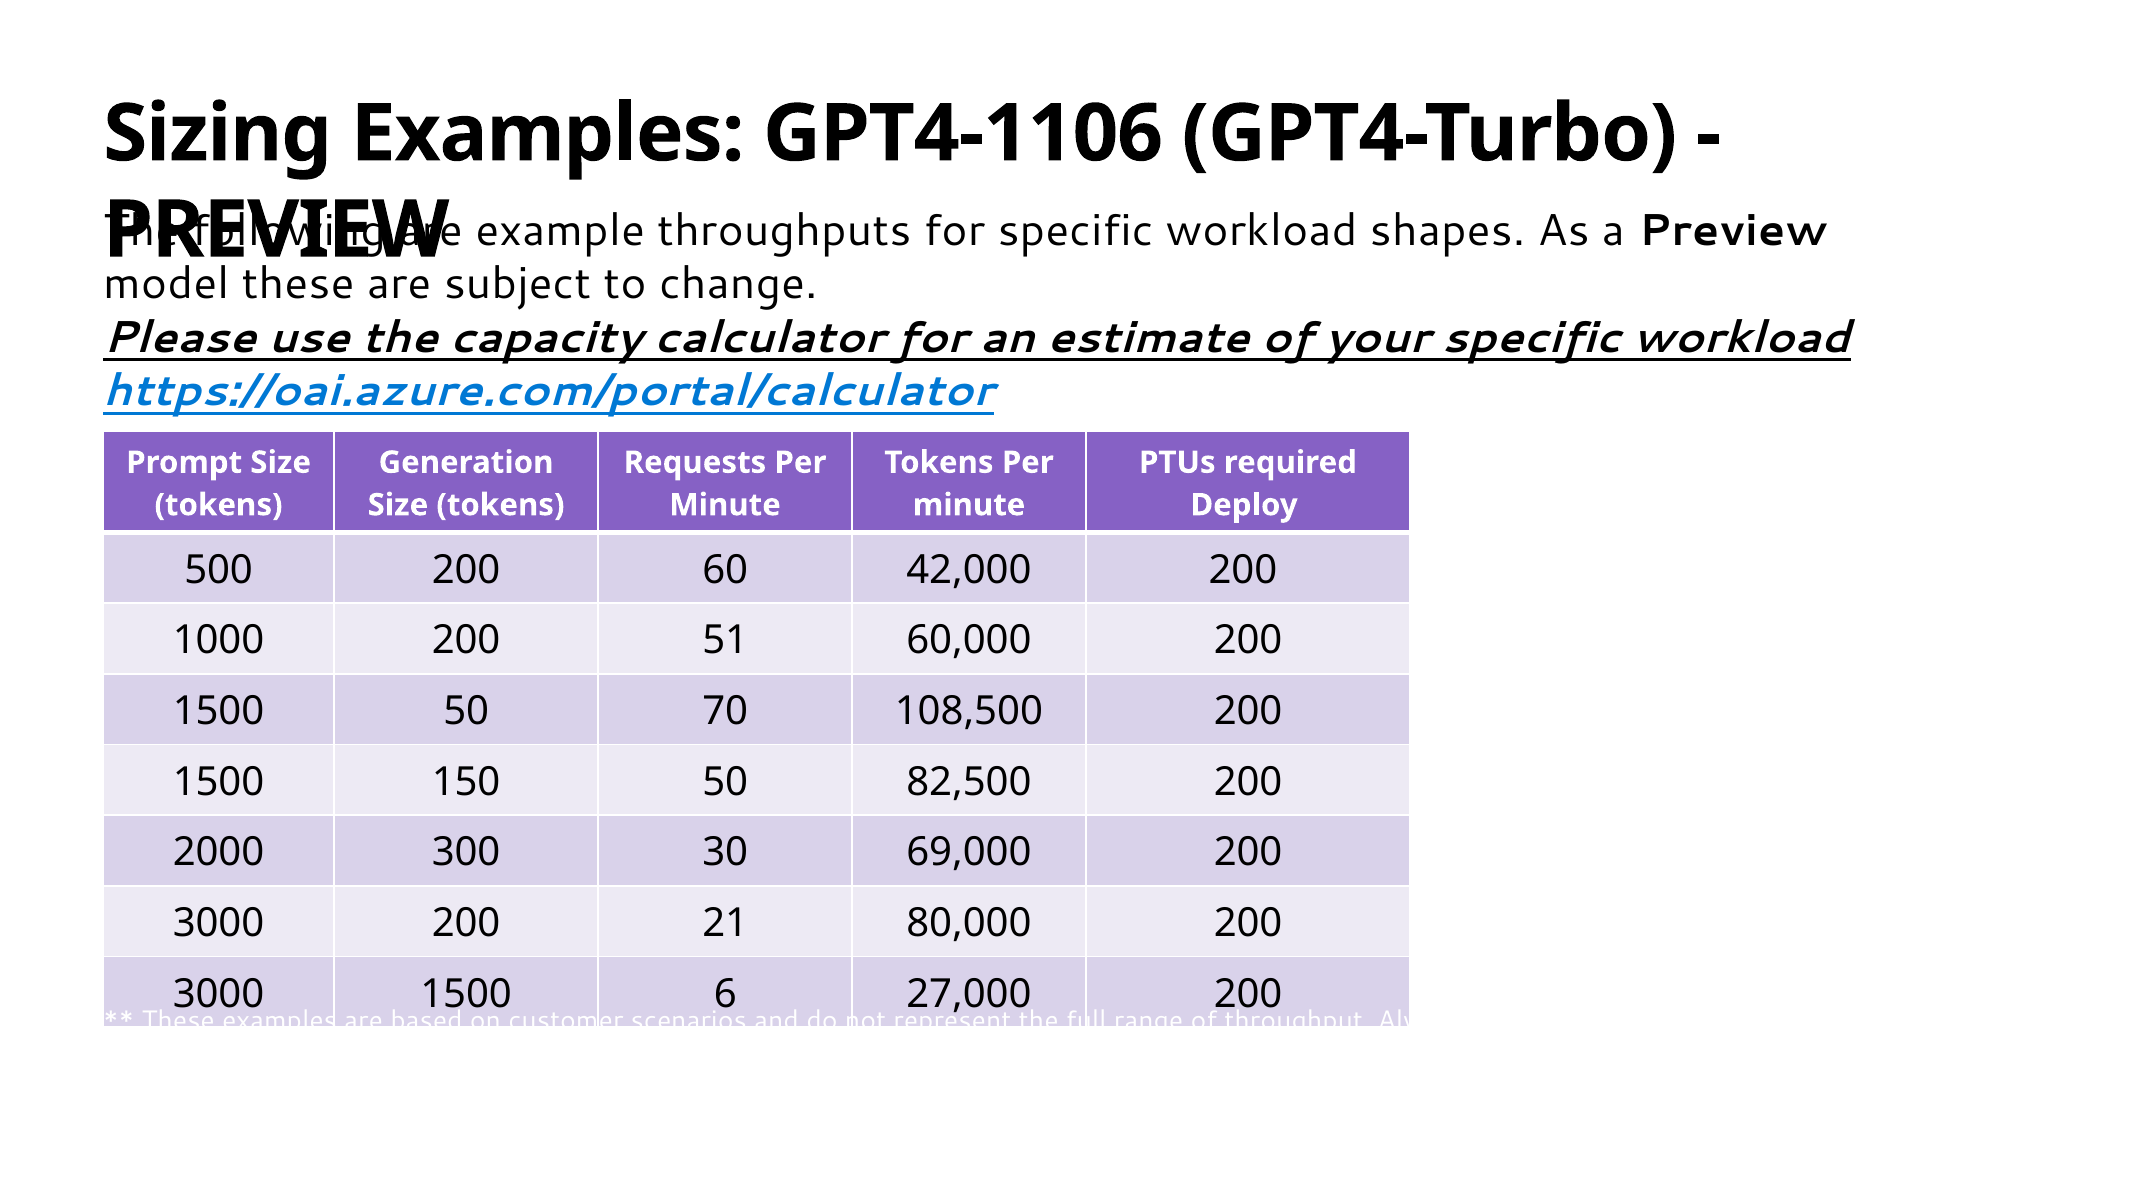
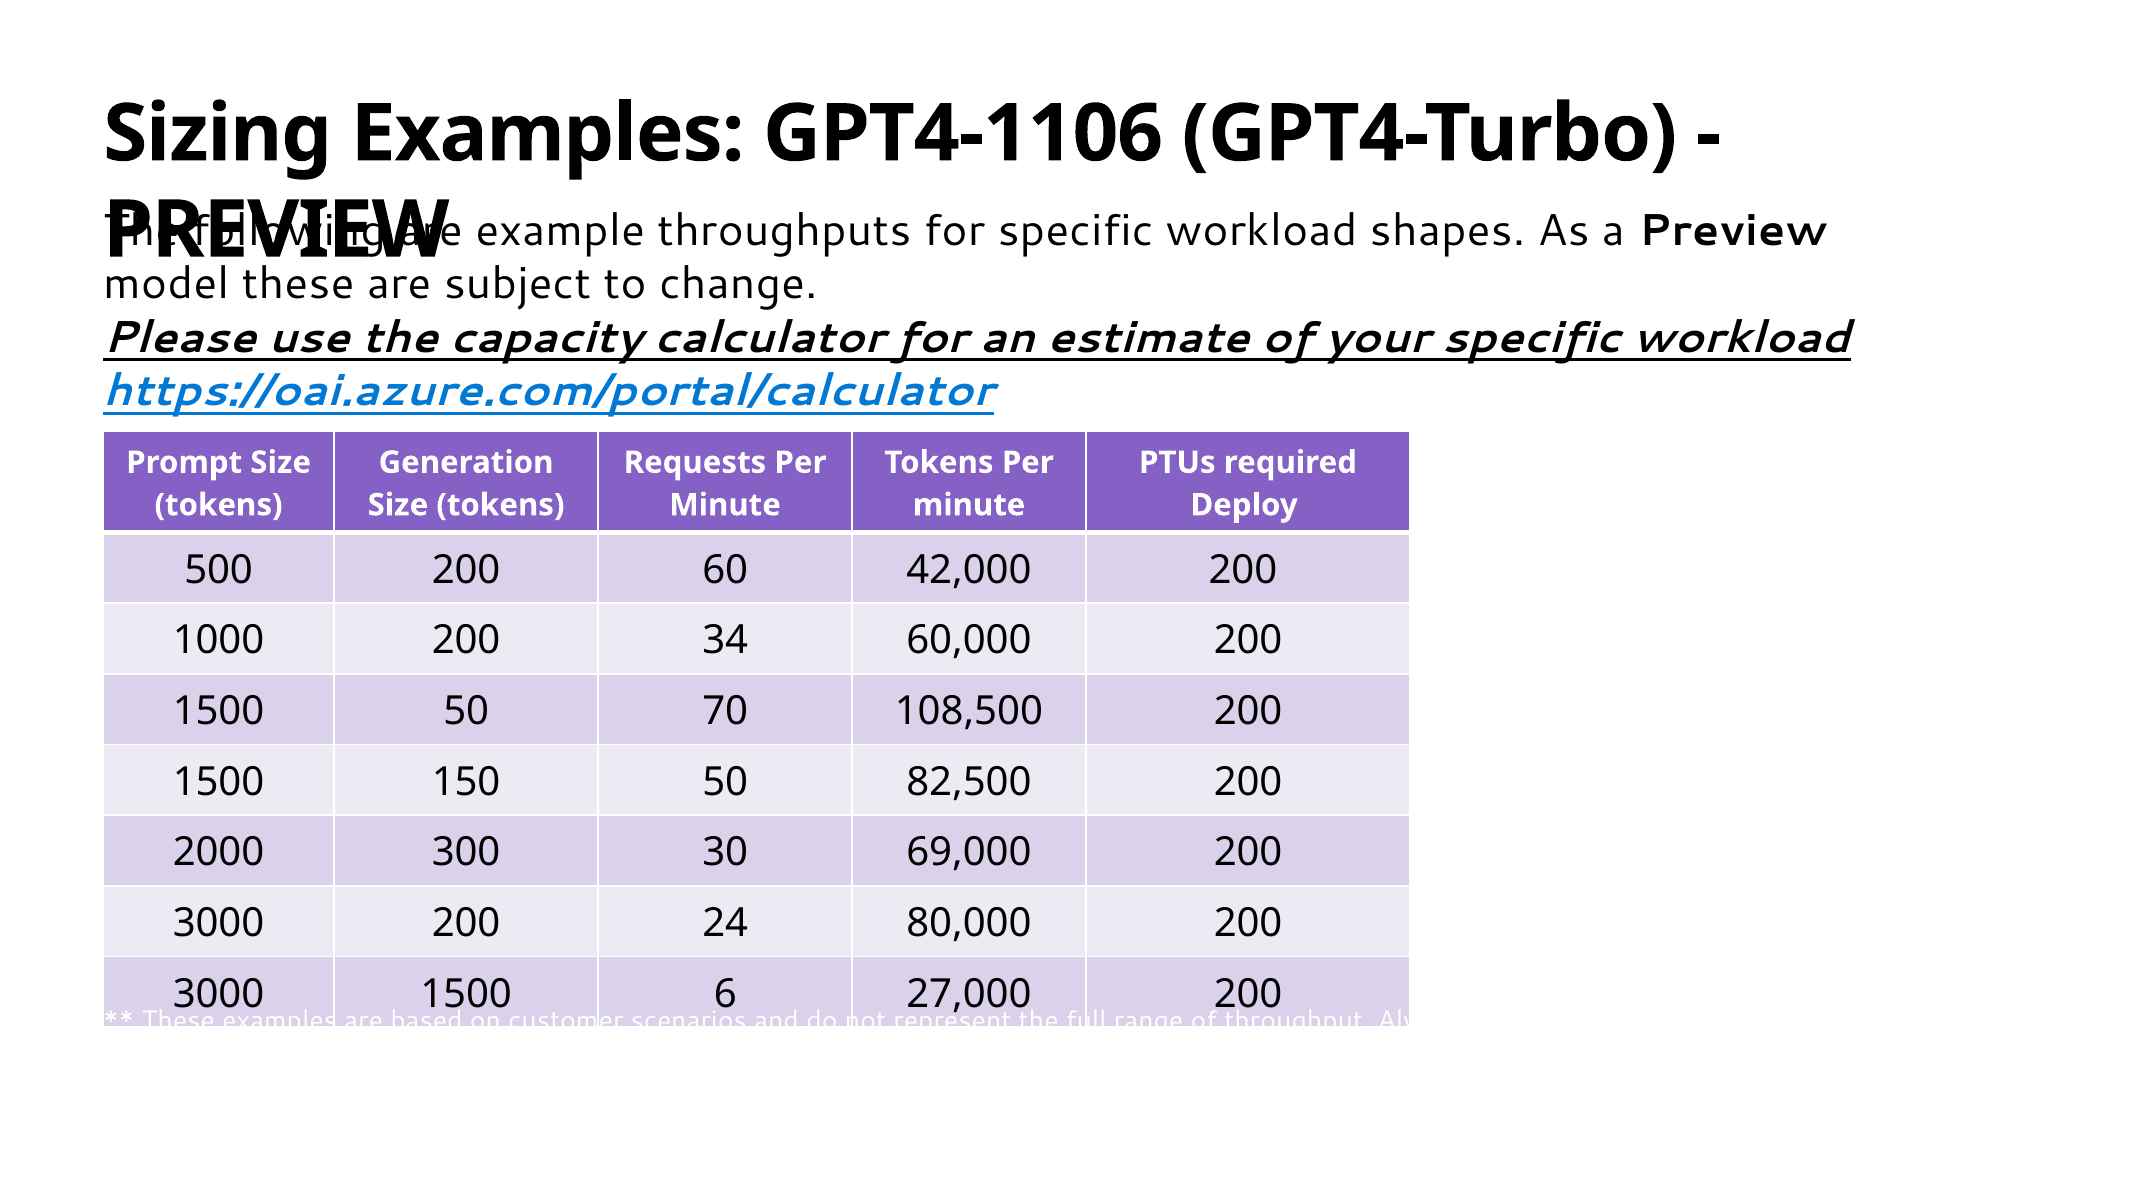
51: 51 -> 34
21: 21 -> 24
